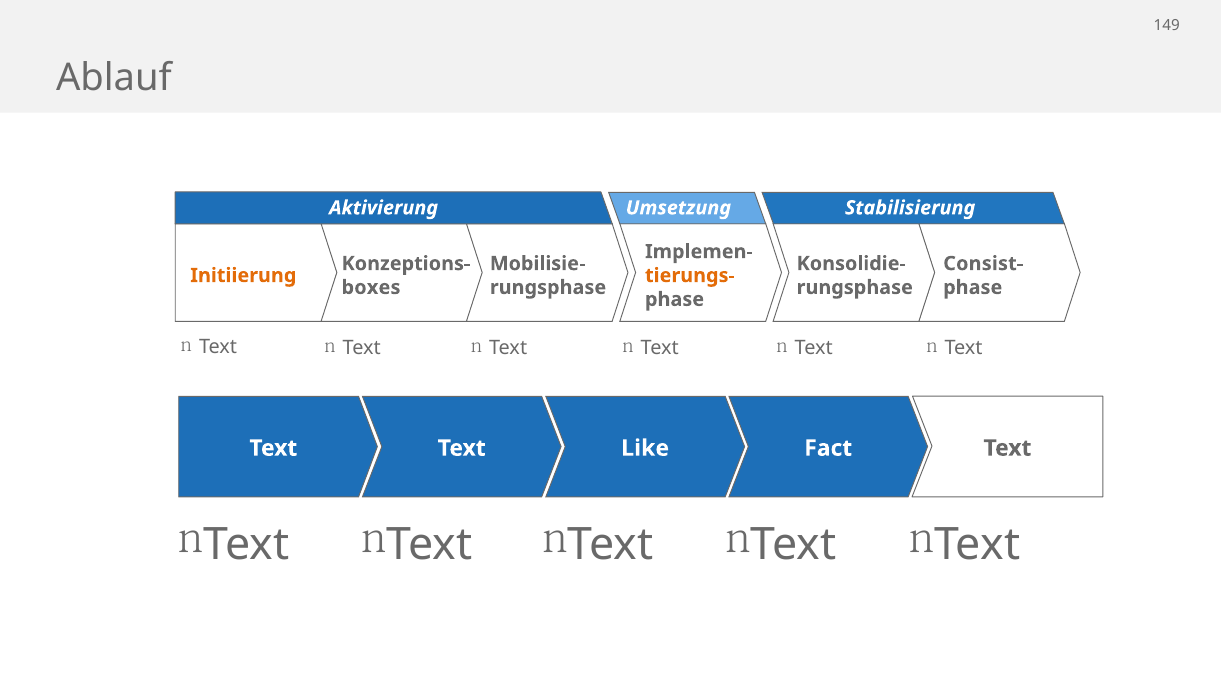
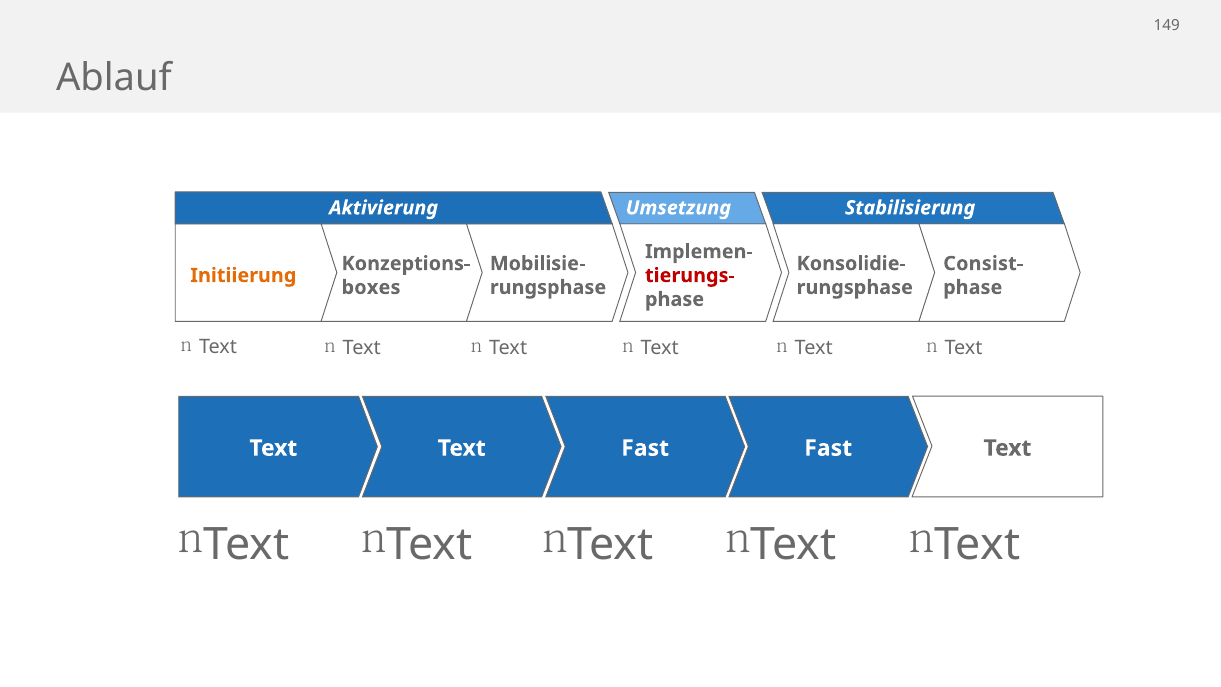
tierungs- colour: orange -> red
Like at (645, 448): Like -> Fast
Fact at (828, 448): Fact -> Fast
